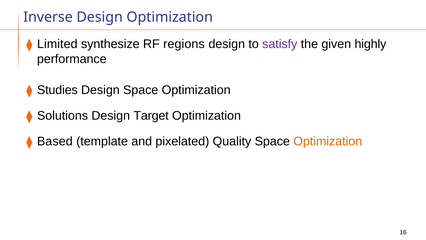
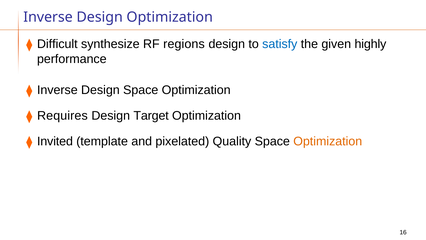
Limited: Limited -> Difficult
satisfy colour: purple -> blue
Studies at (57, 90): Studies -> Inverse
Solutions: Solutions -> Requires
Based: Based -> Invited
